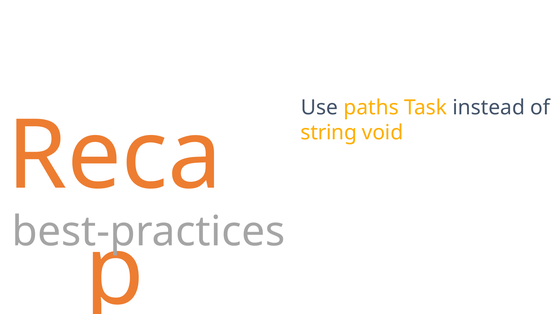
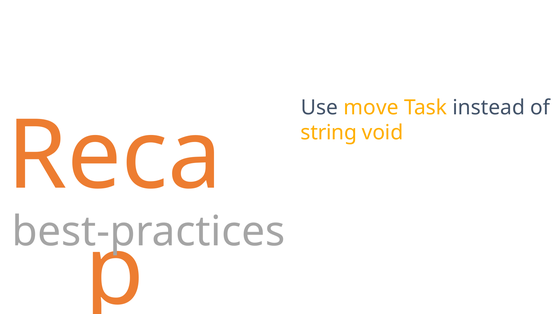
paths: paths -> move
